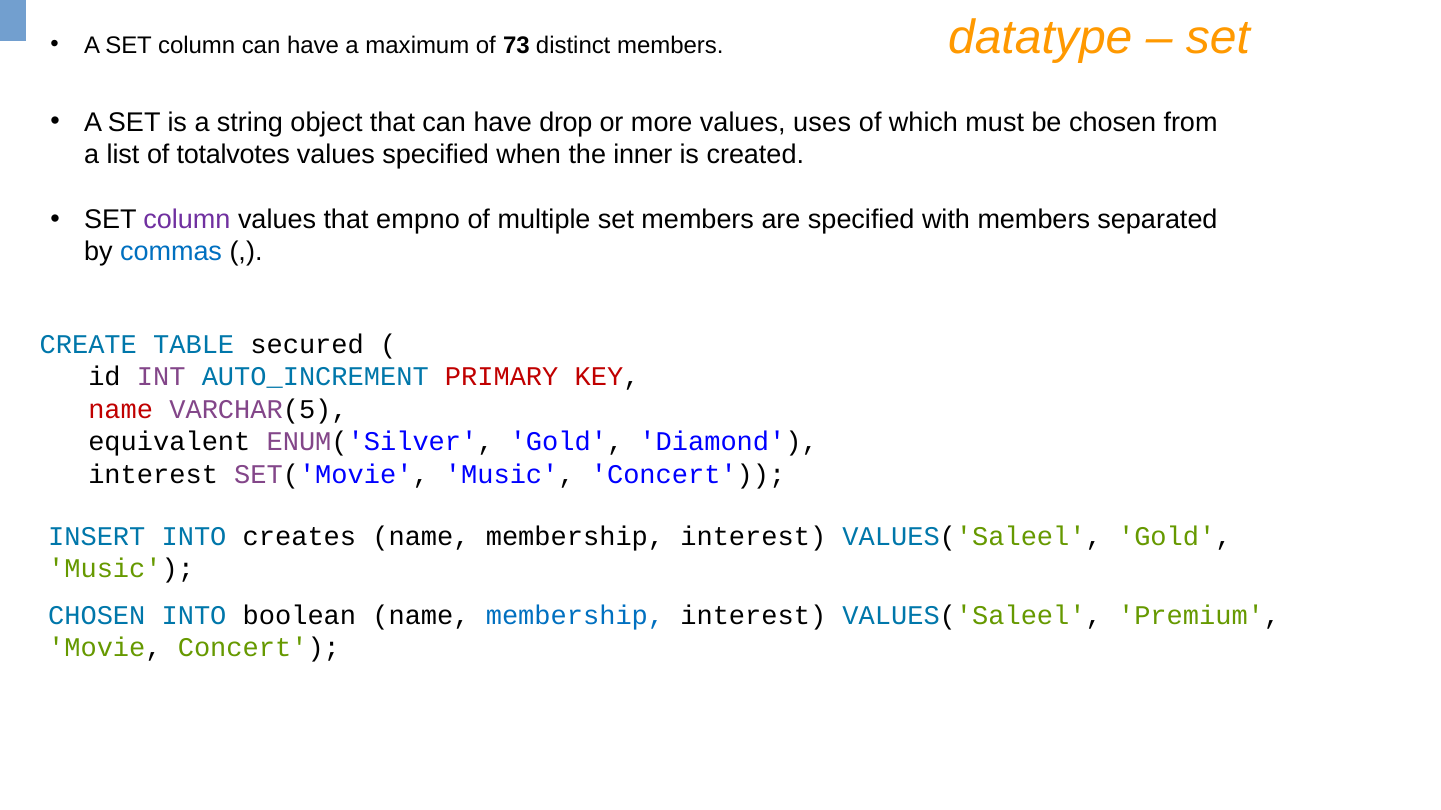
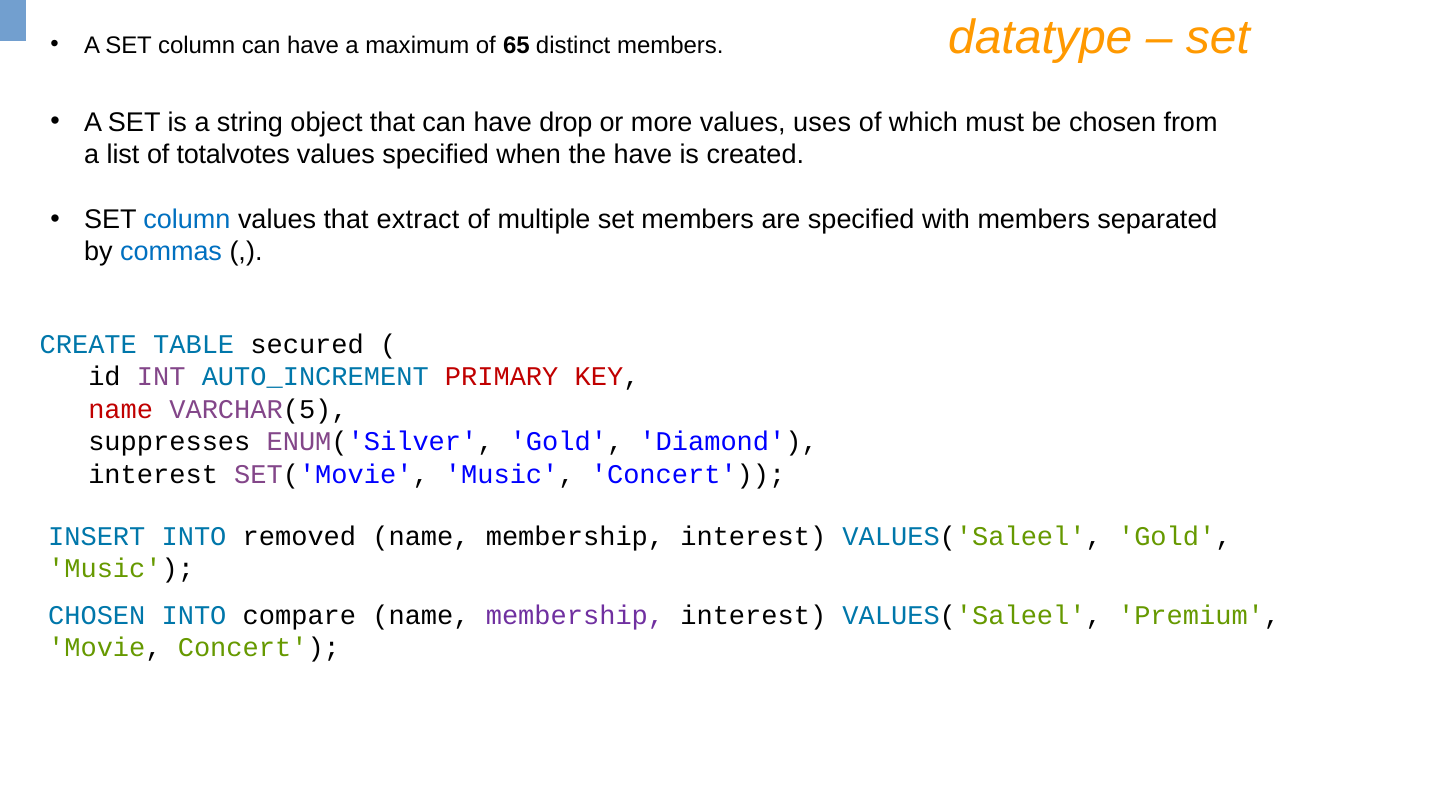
73: 73 -> 65
the inner: inner -> have
column at (187, 220) colour: purple -> blue
empno: empno -> extract
equivalent: equivalent -> suppresses
creates: creates -> removed
boolean: boolean -> compare
membership at (575, 616) colour: blue -> purple
